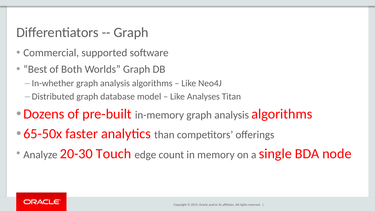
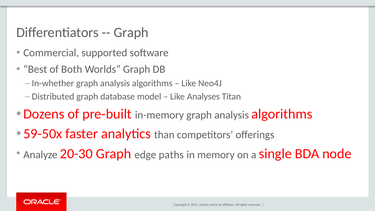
65-50x: 65-50x -> 59-50x
20-30 Touch: Touch -> Graph
count: count -> paths
